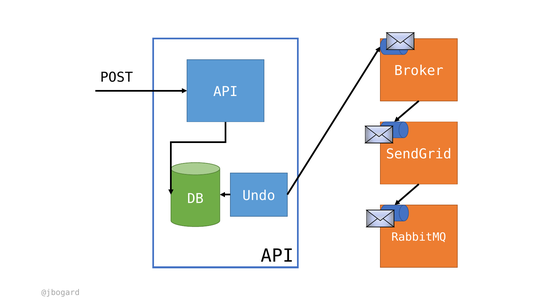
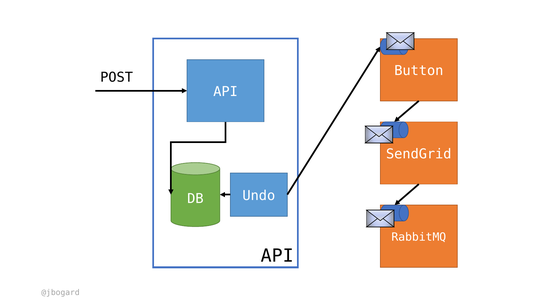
Broker: Broker -> Button
